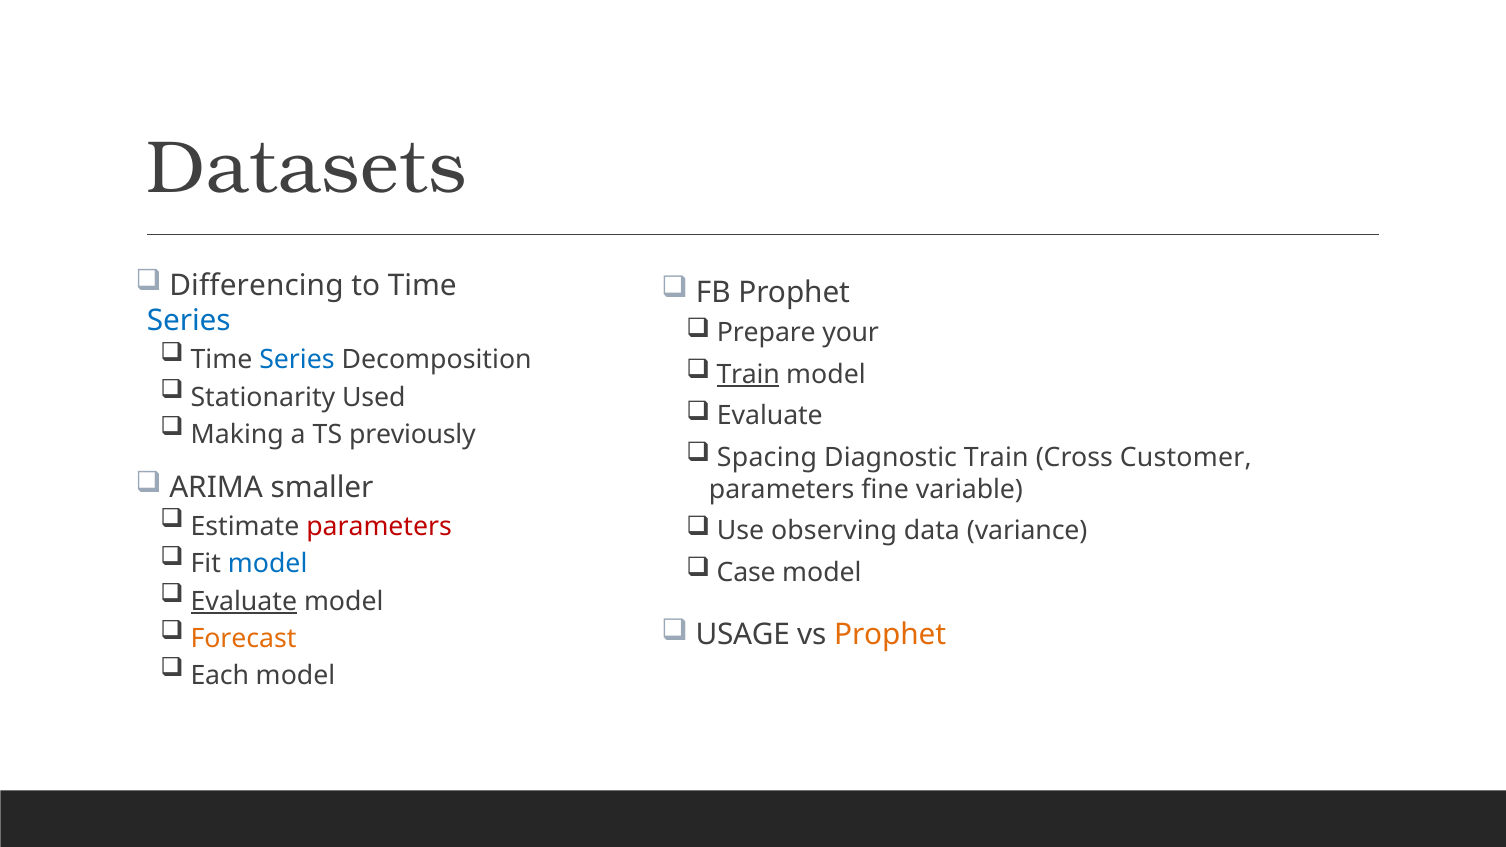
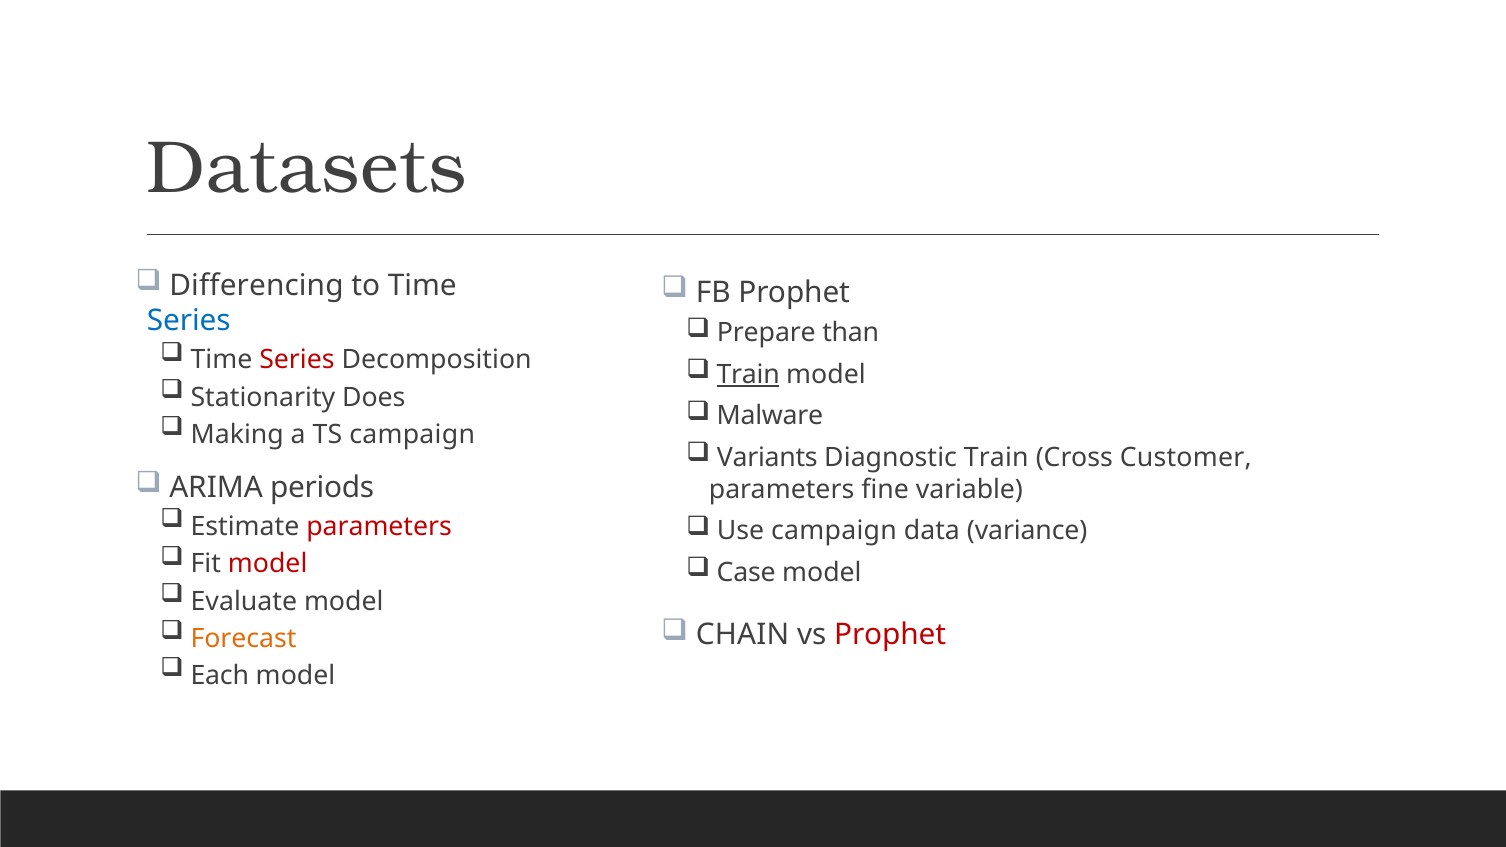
your: your -> than
Series at (297, 360) colour: blue -> red
Used: Used -> Does
Evaluate at (770, 416): Evaluate -> Malware
TS previously: previously -> campaign
Spacing: Spacing -> Variants
smaller: smaller -> periods
Use observing: observing -> campaign
model at (268, 564) colour: blue -> red
Evaluate at (244, 601) underline: present -> none
USAGE: USAGE -> CHAIN
Prophet at (890, 635) colour: orange -> red
